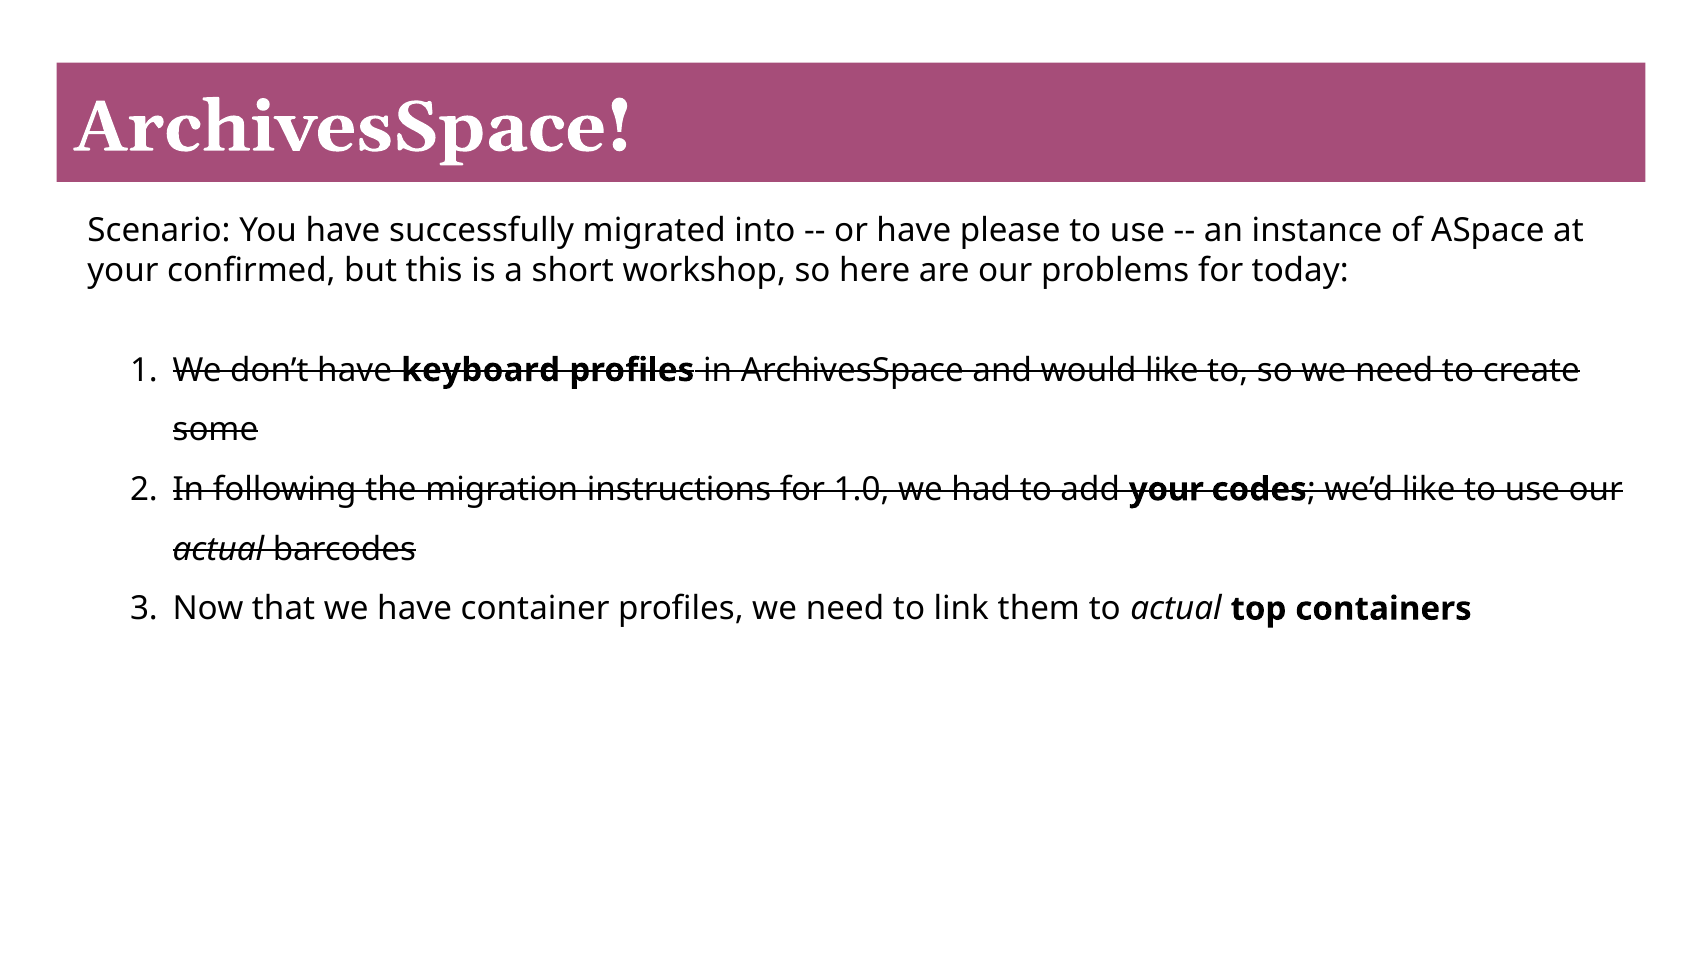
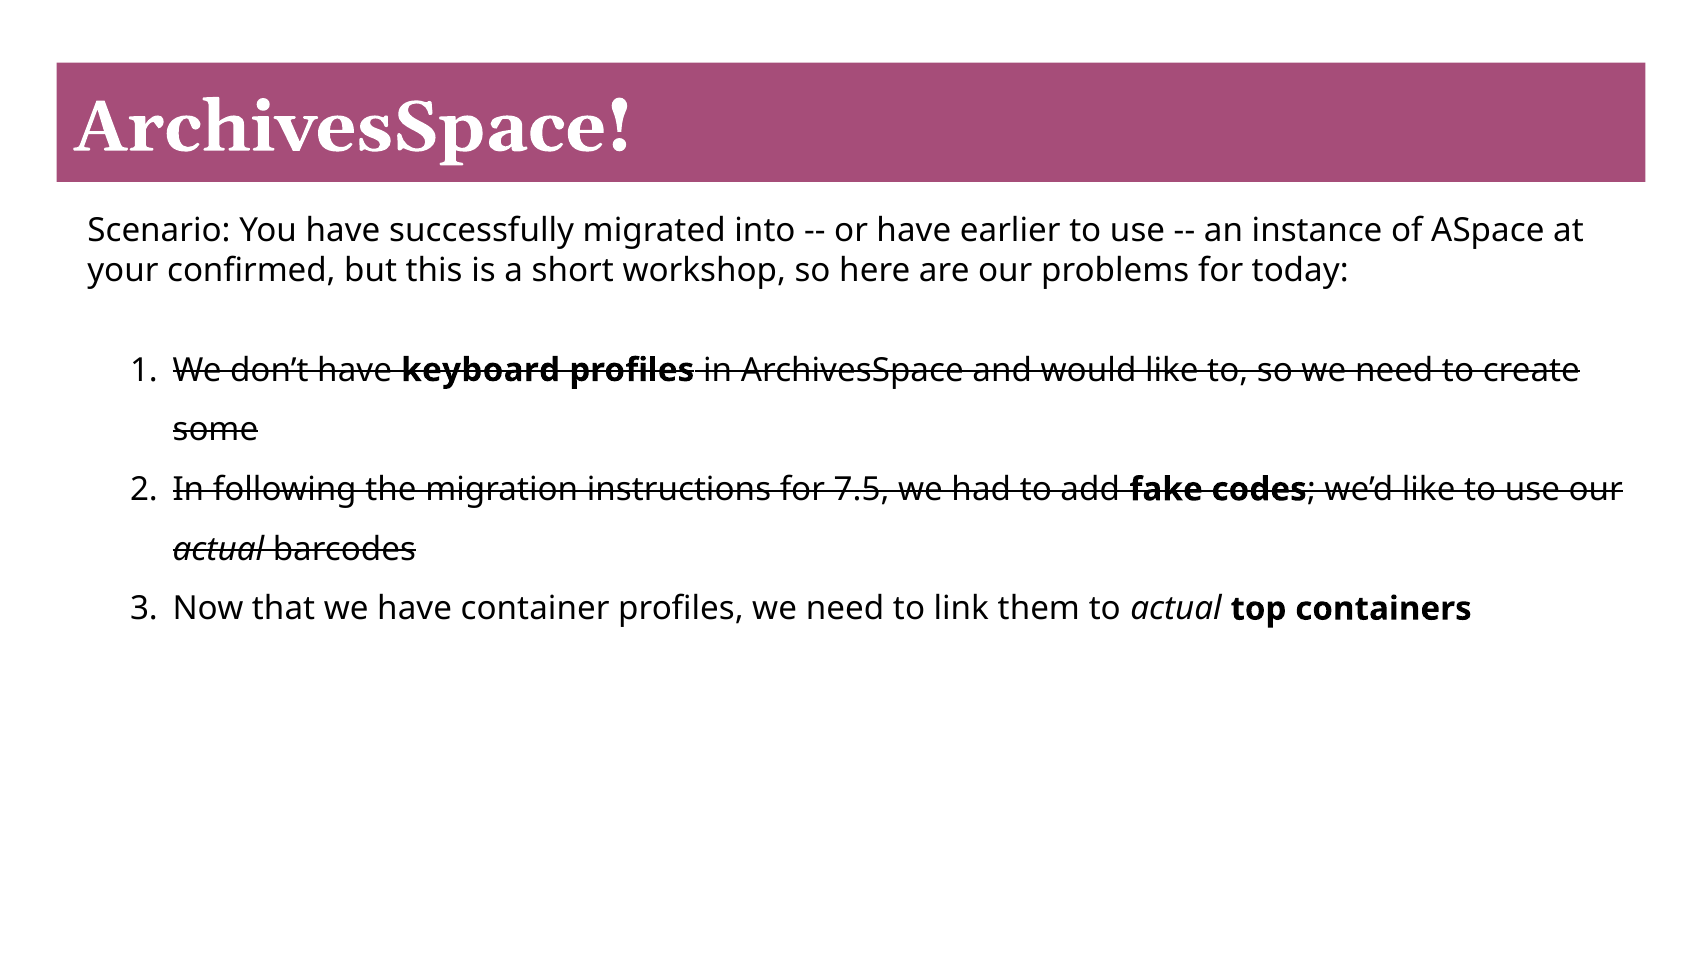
please: please -> earlier
1.0: 1.0 -> 7.5
add your: your -> fake
